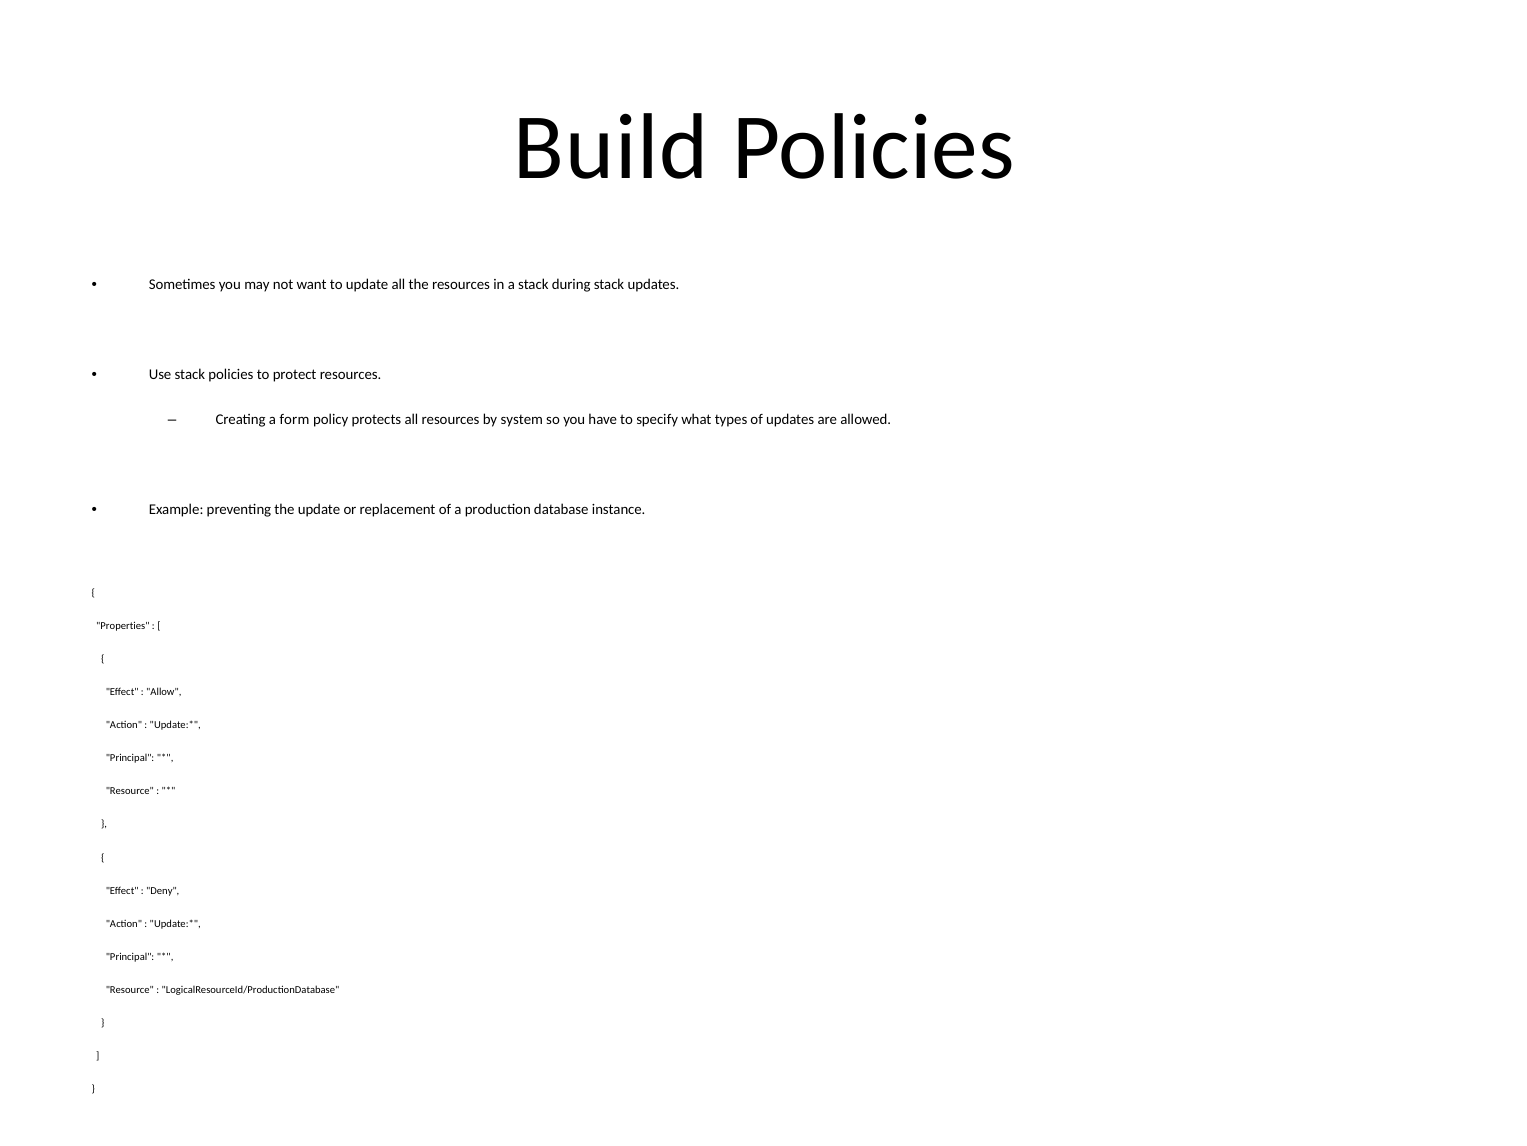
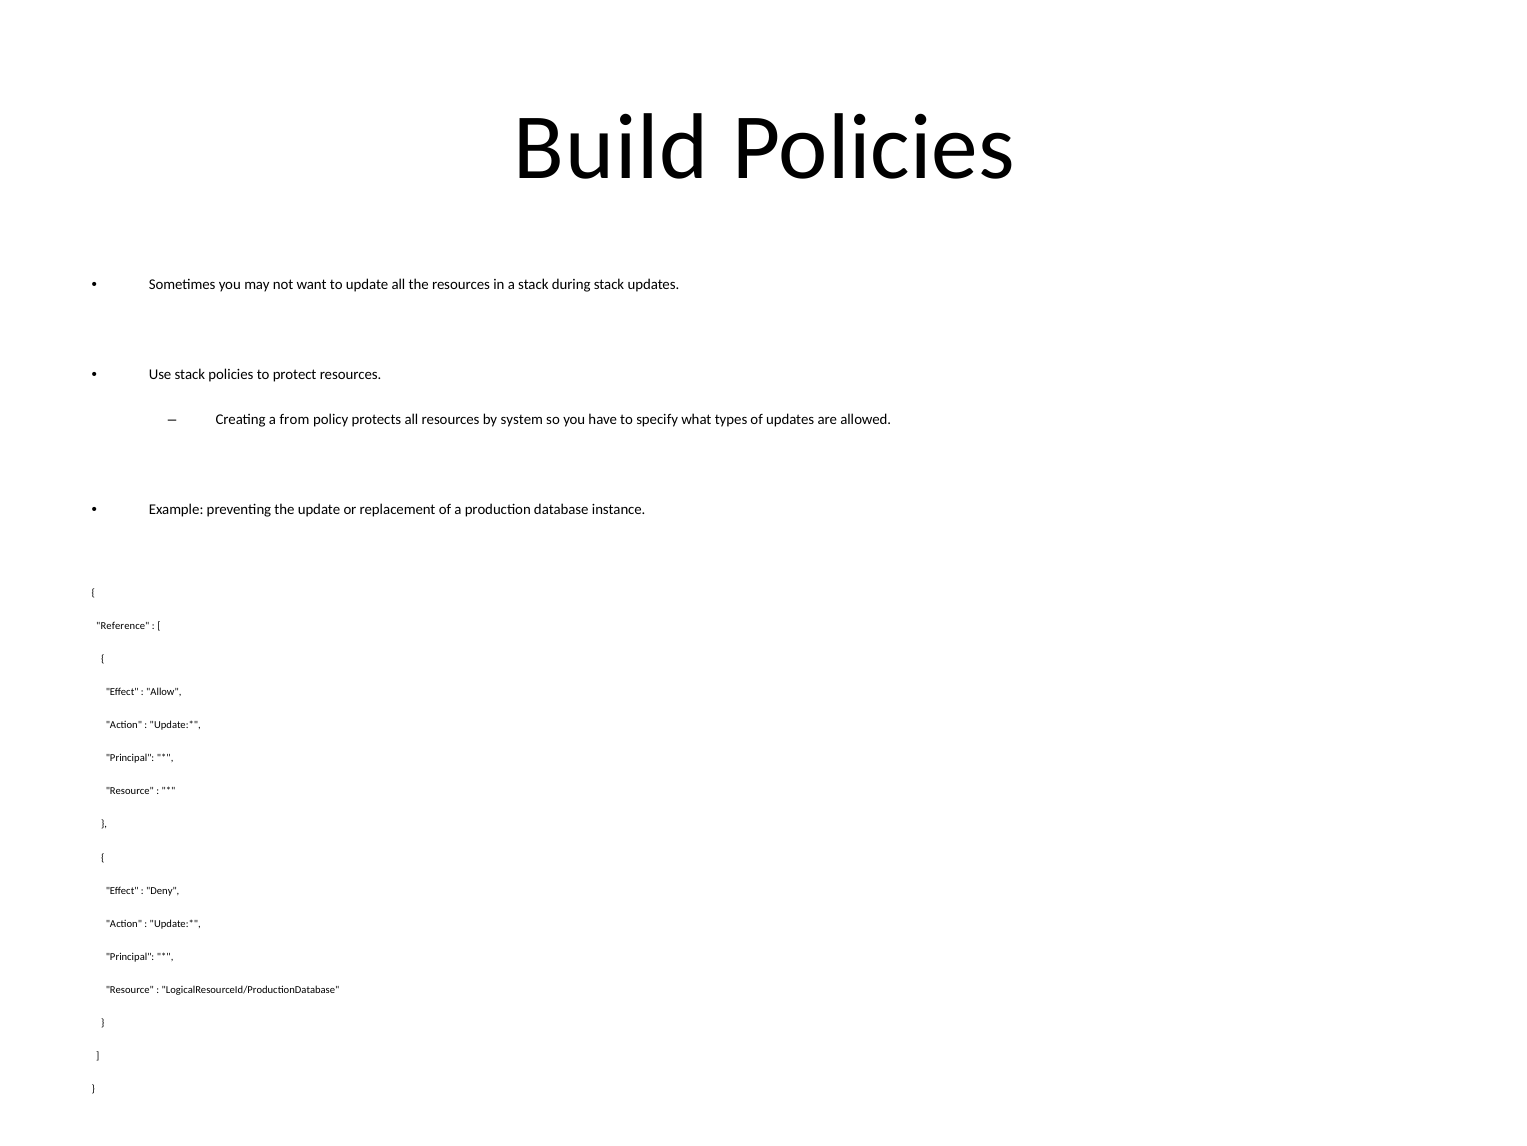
form: form -> from
Properties: Properties -> Reference
